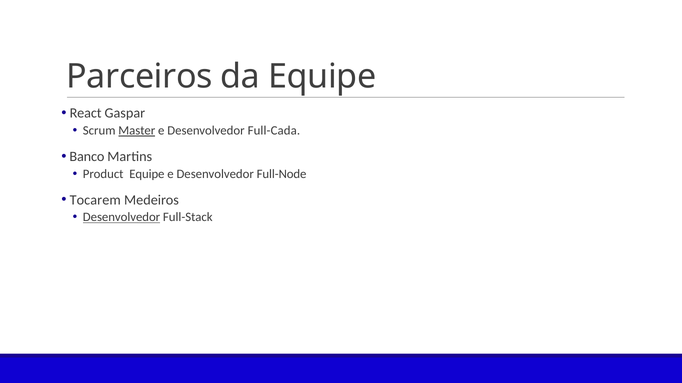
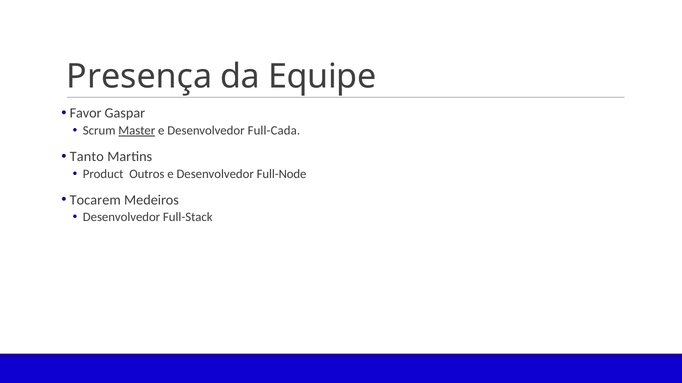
Parceiros: Parceiros -> Presença
React: React -> Favor
Banco: Banco -> Tanto
Product Equipe: Equipe -> Outros
Desenvolvedor at (122, 218) underline: present -> none
